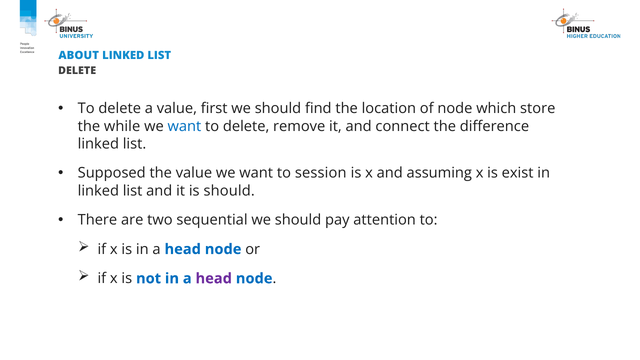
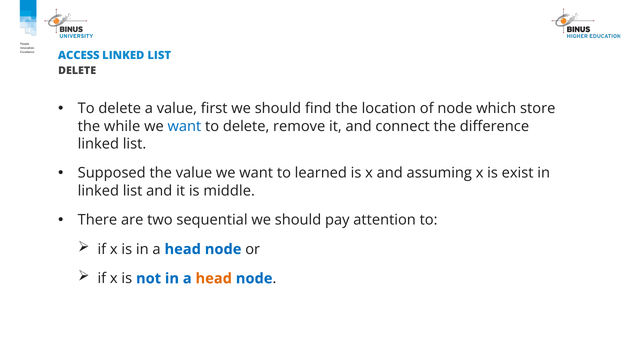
ABOUT: ABOUT -> ACCESS
session: session -> learned
is should: should -> middle
head at (214, 278) colour: purple -> orange
